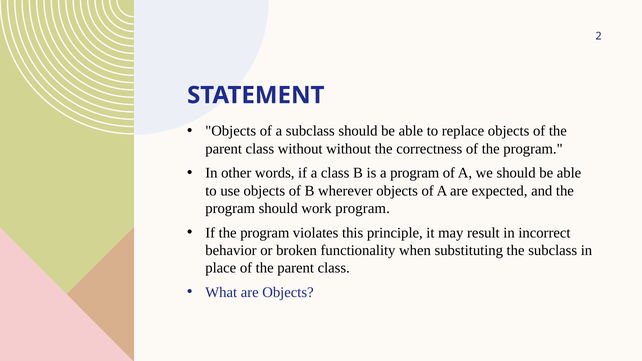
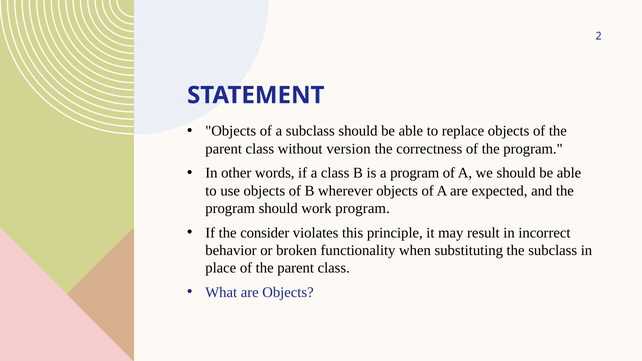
without without: without -> version
If the program: program -> consider
